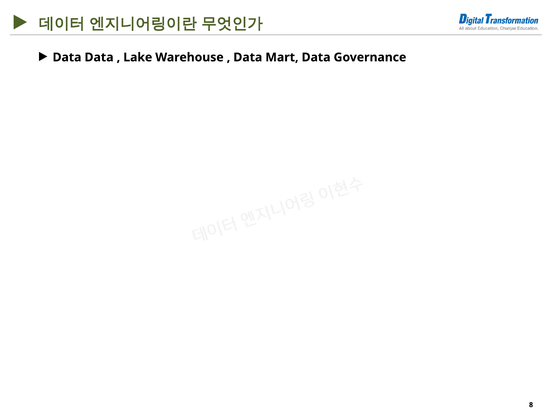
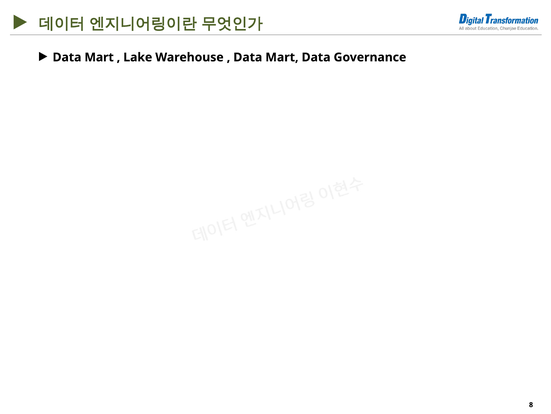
Data at (99, 57): Data -> Mart
